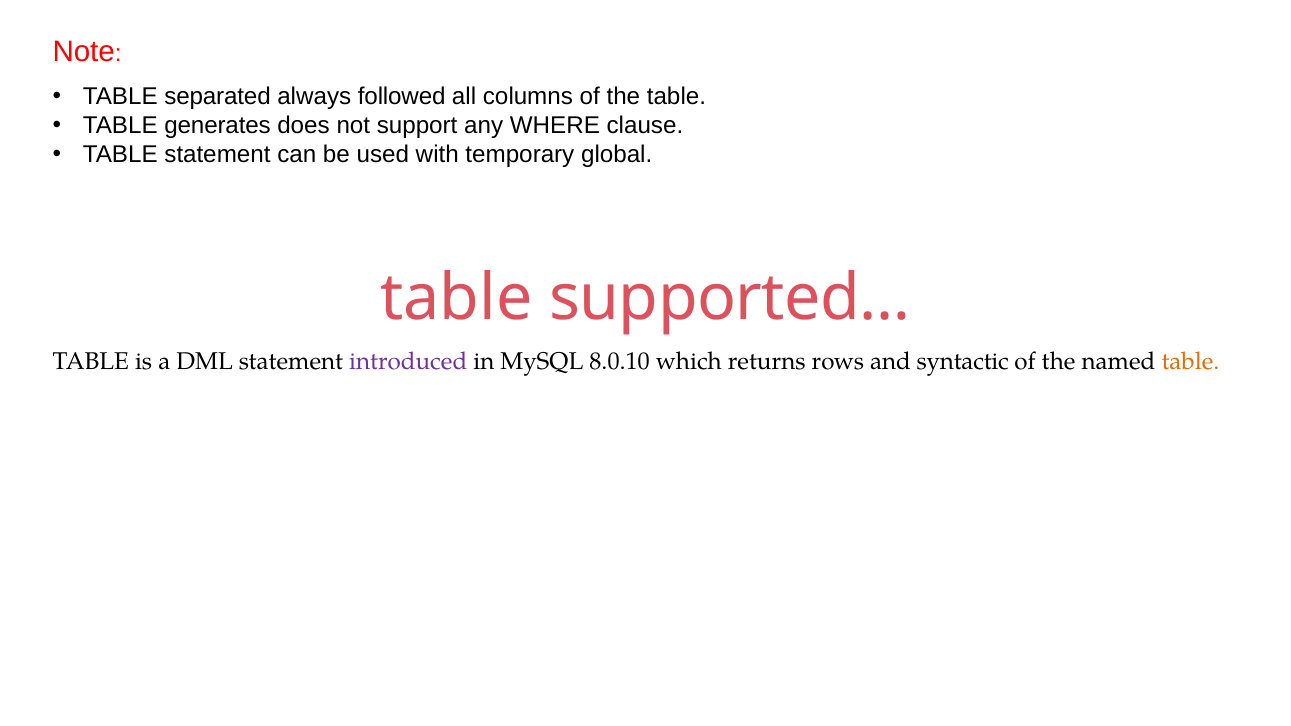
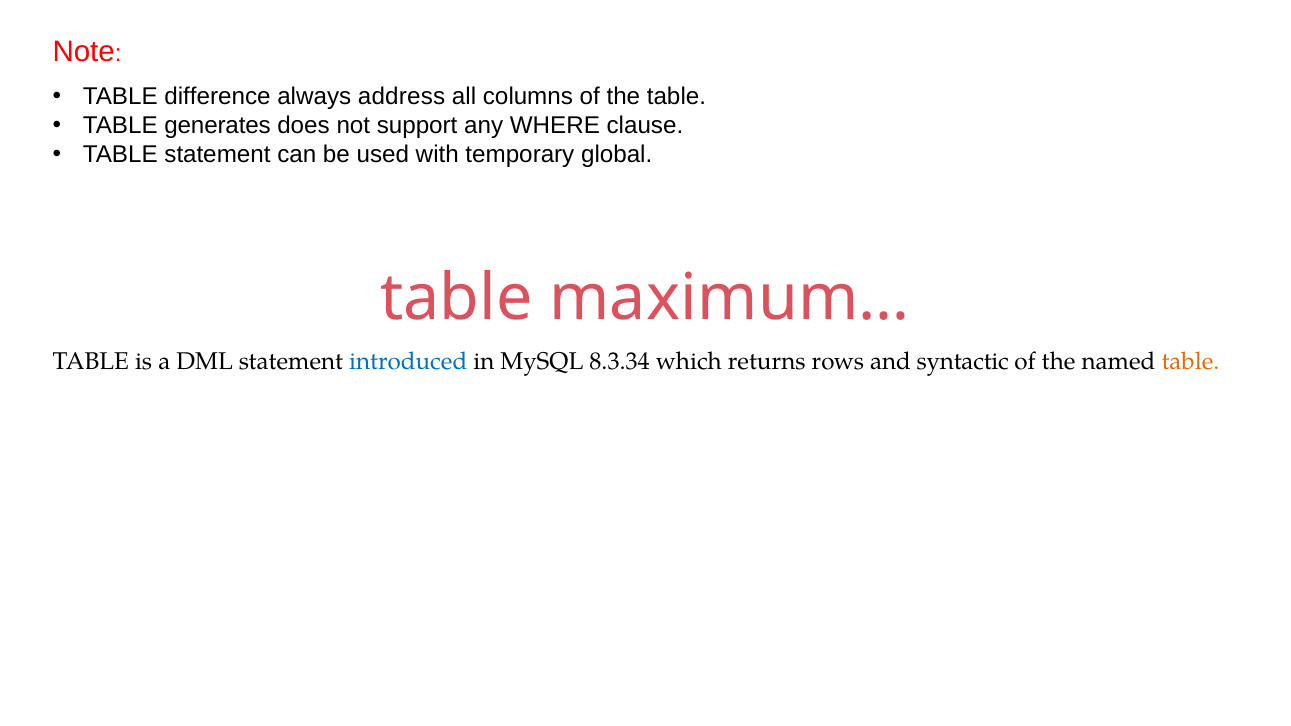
separated: separated -> difference
followed: followed -> address
supported…: supported… -> maximum…
introduced colour: purple -> blue
8.0.10: 8.0.10 -> 8.3.34
